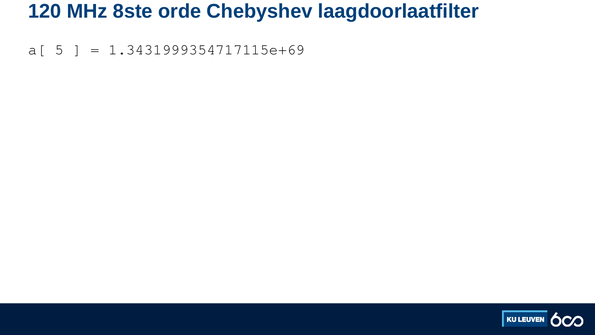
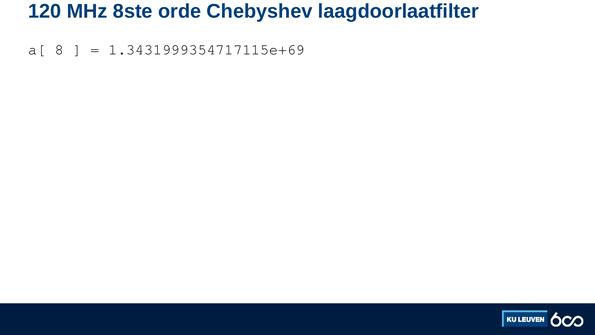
5: 5 -> 8
